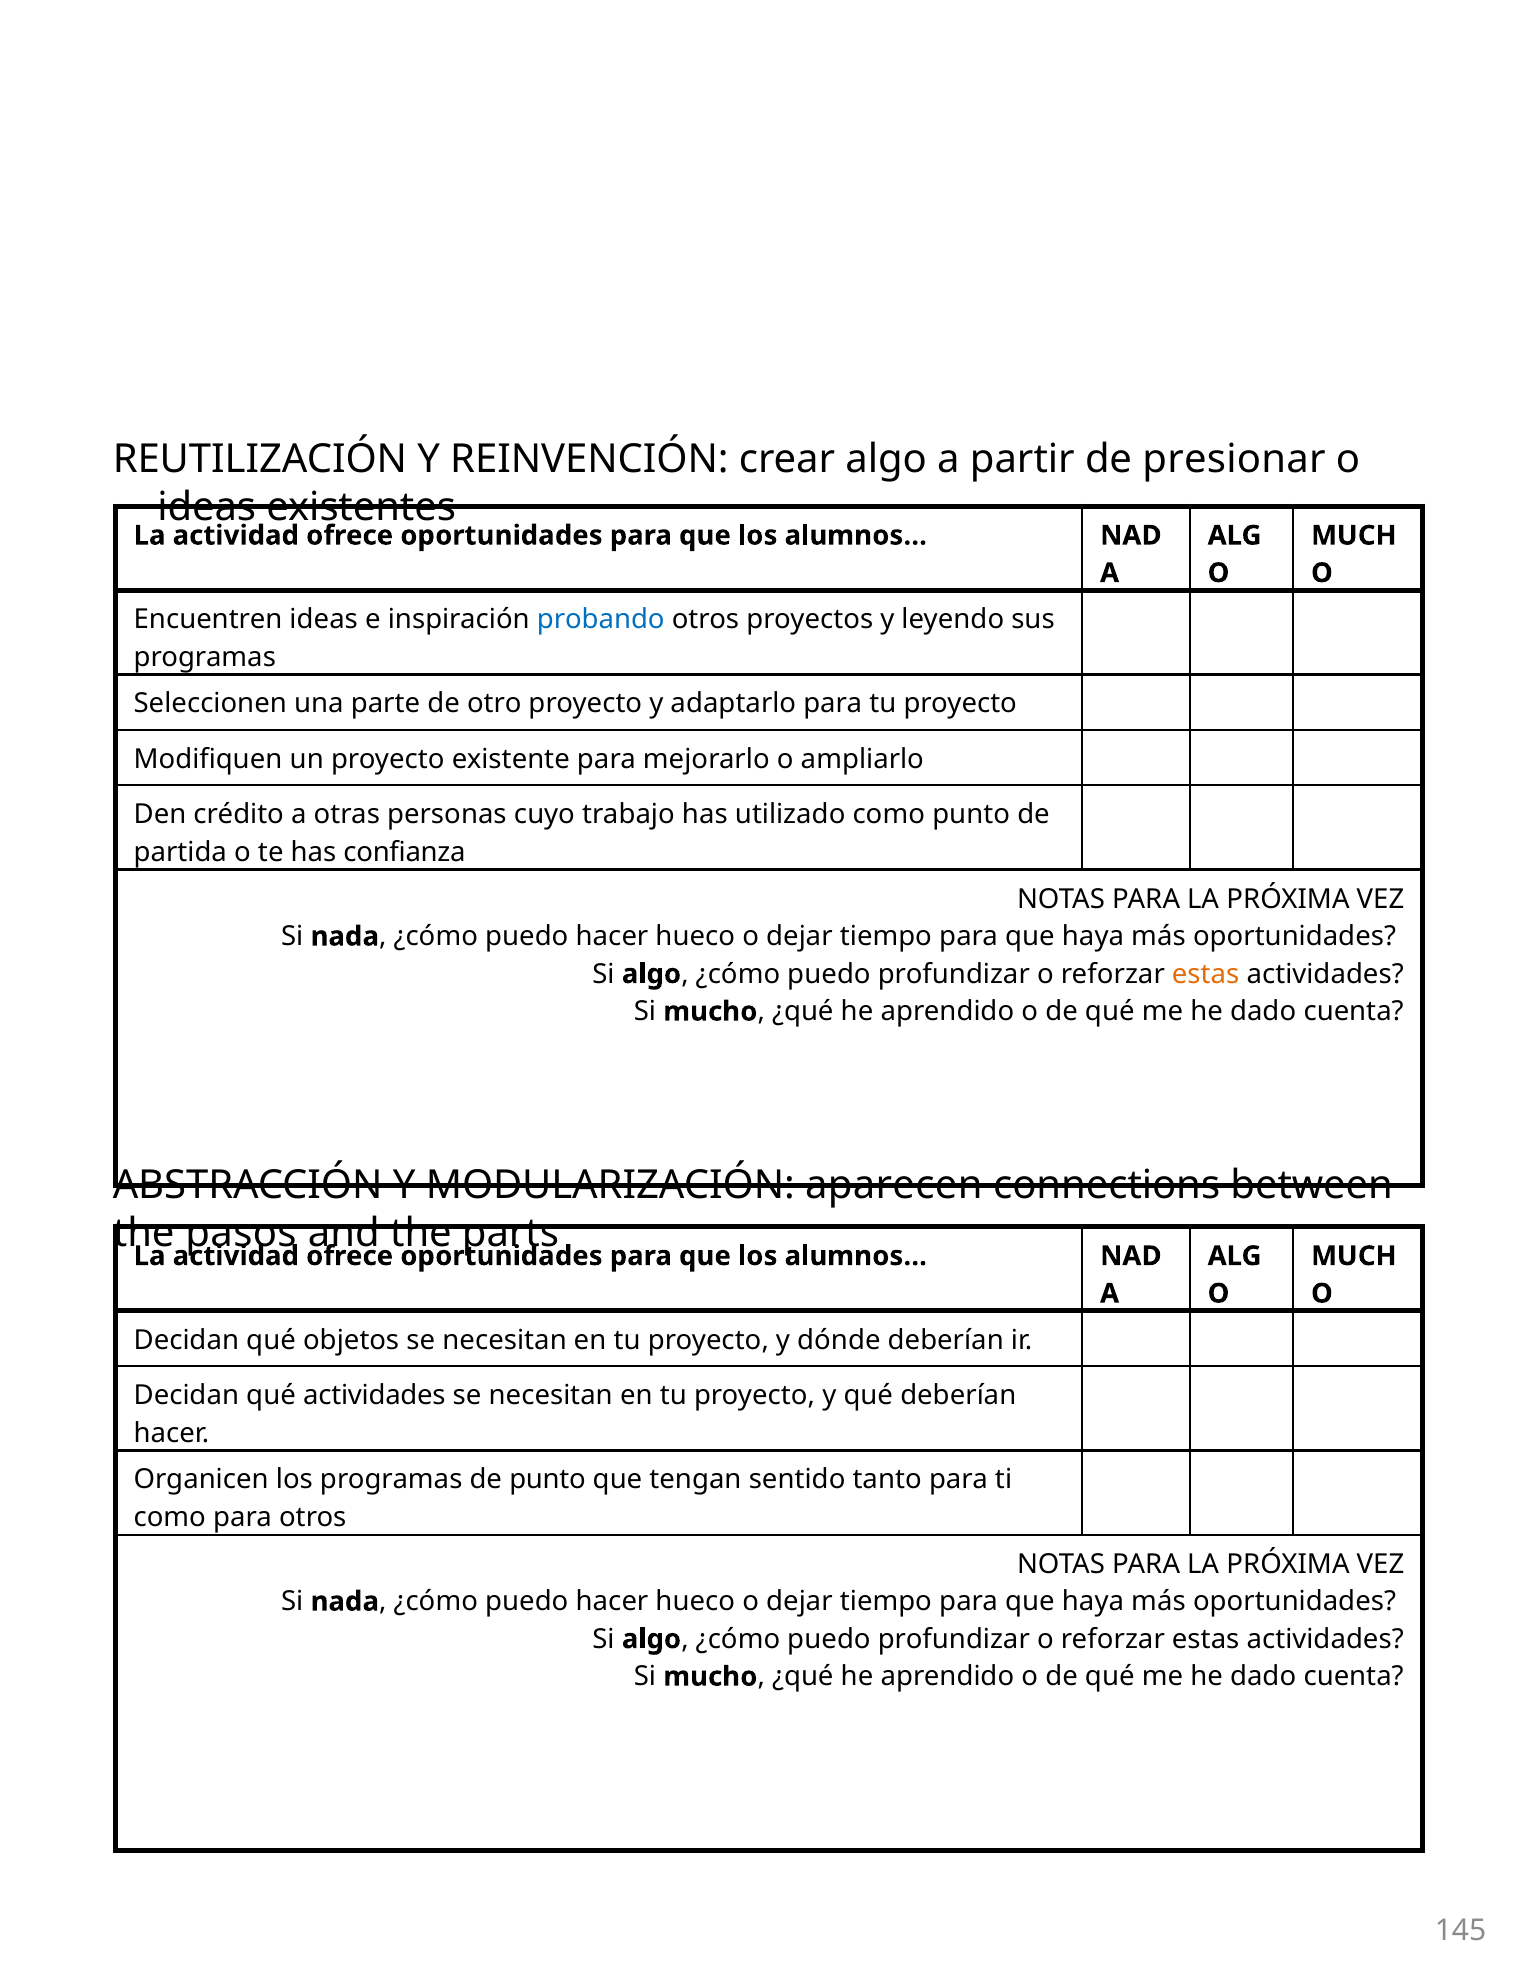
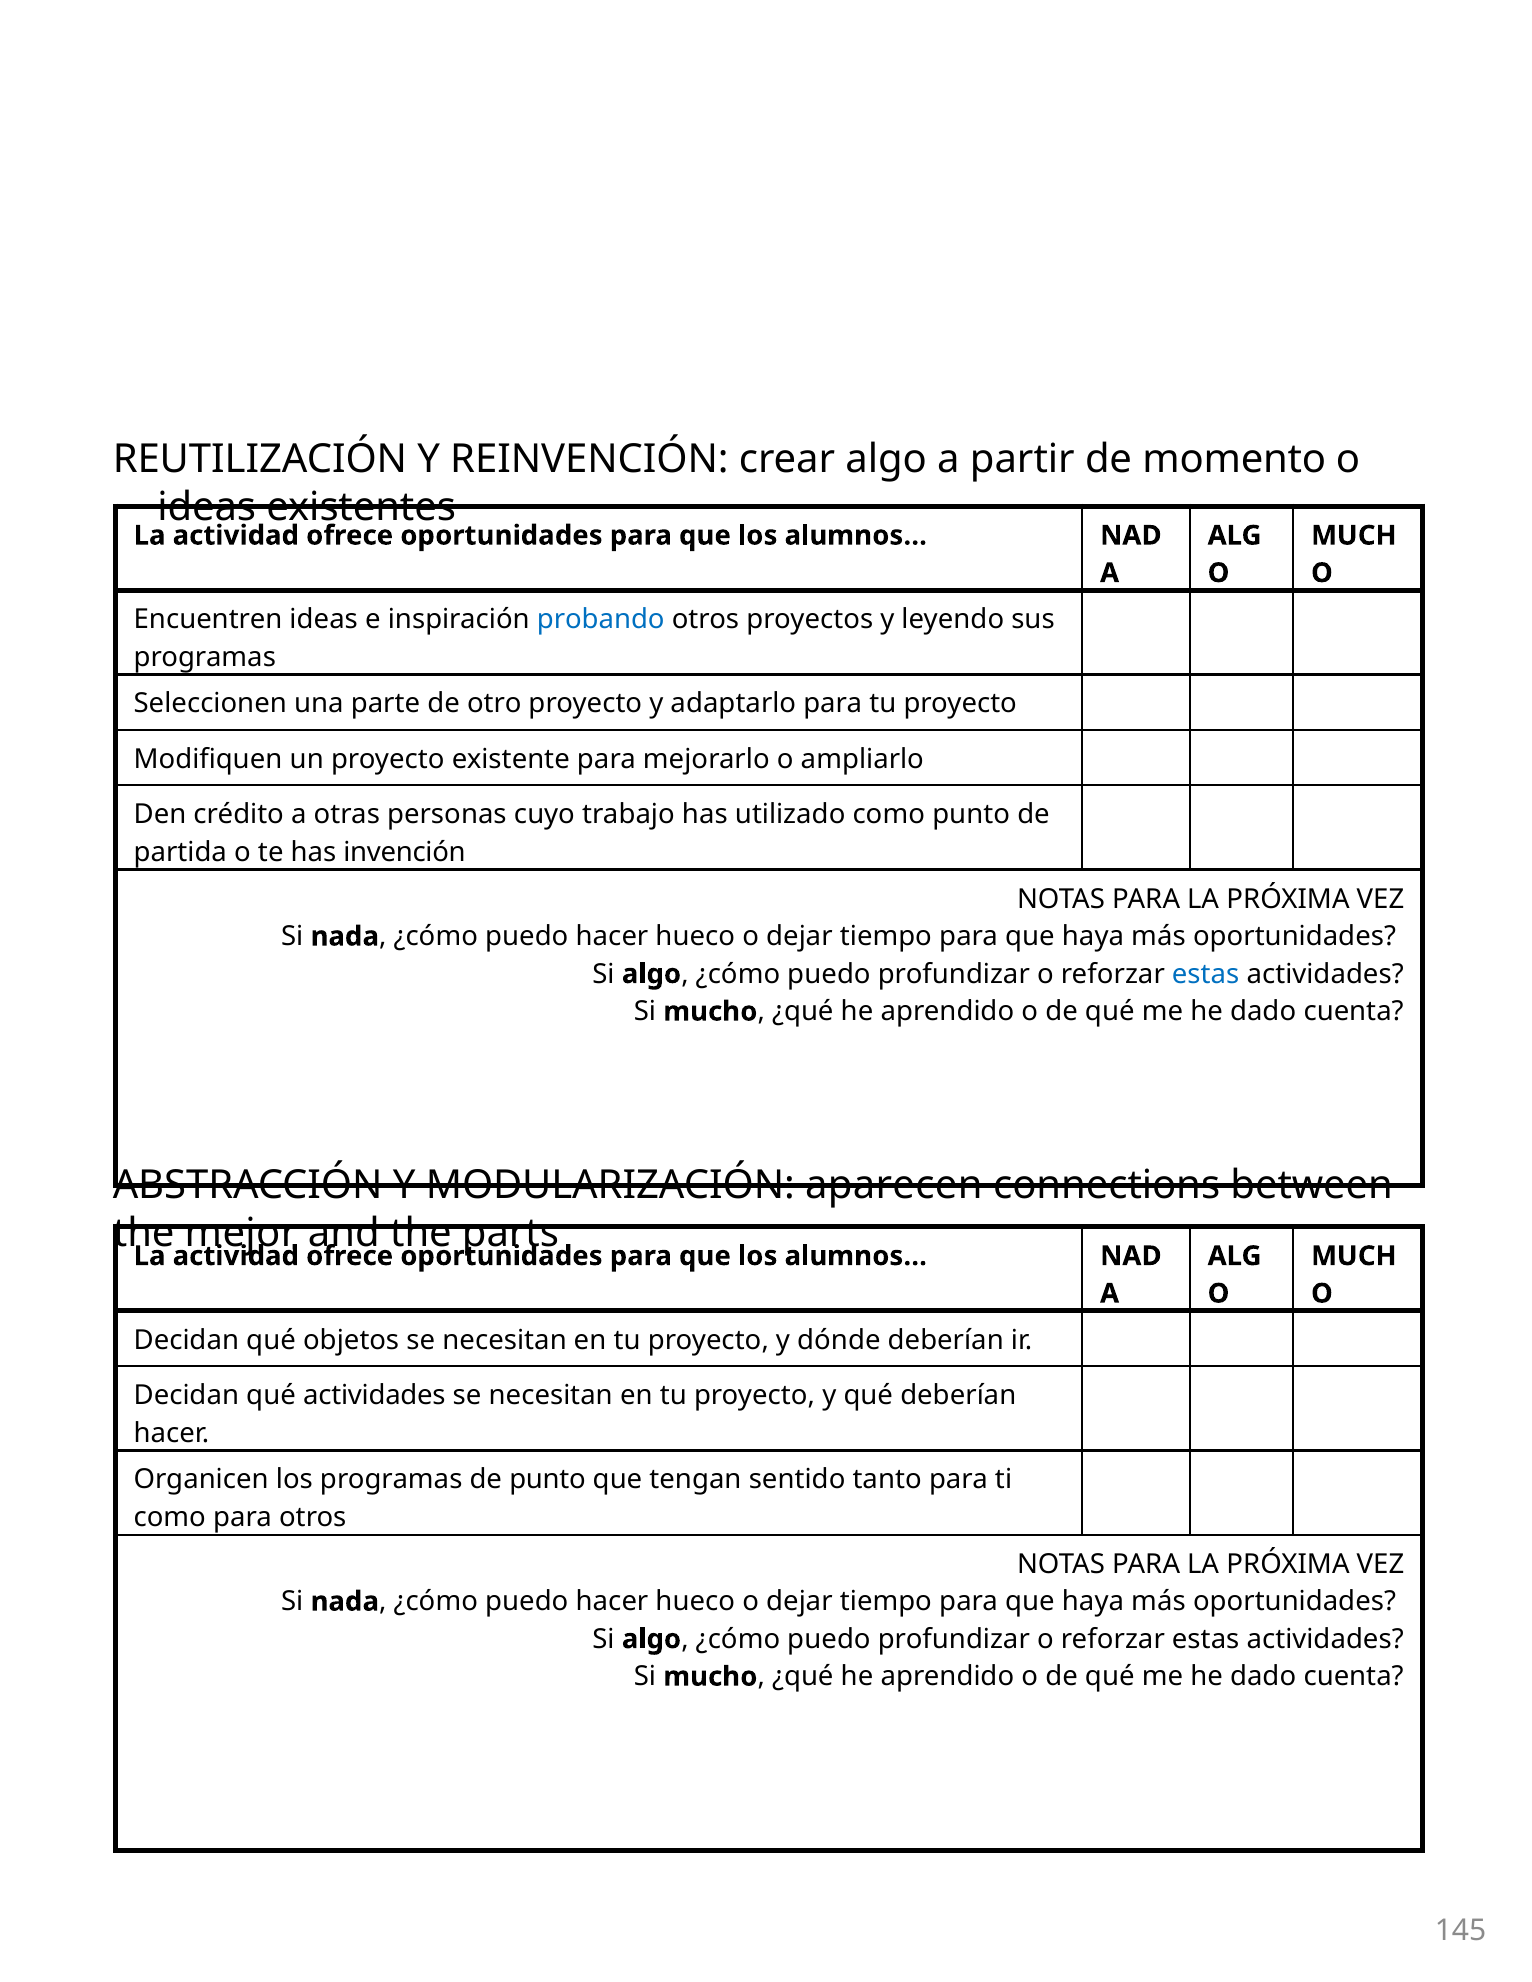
presionar: presionar -> momento
confianza: confianza -> invención
estas at (1206, 974) colour: orange -> blue
pasos: pasos -> mejor
